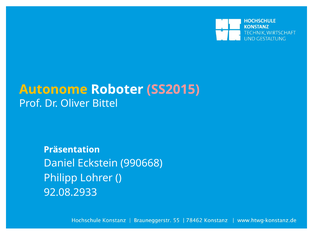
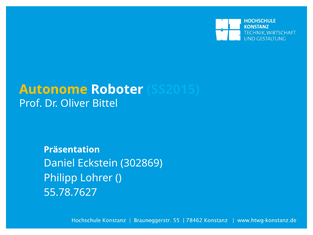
SS2015 colour: pink -> light blue
990668: 990668 -> 302869
92.08.2933: 92.08.2933 -> 55.78.7627
